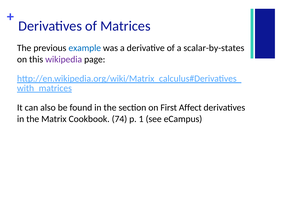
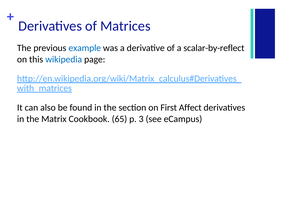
scalar-by-states: scalar-by-states -> scalar-by-reflect
wikipedia colour: purple -> blue
74: 74 -> 65
1: 1 -> 3
